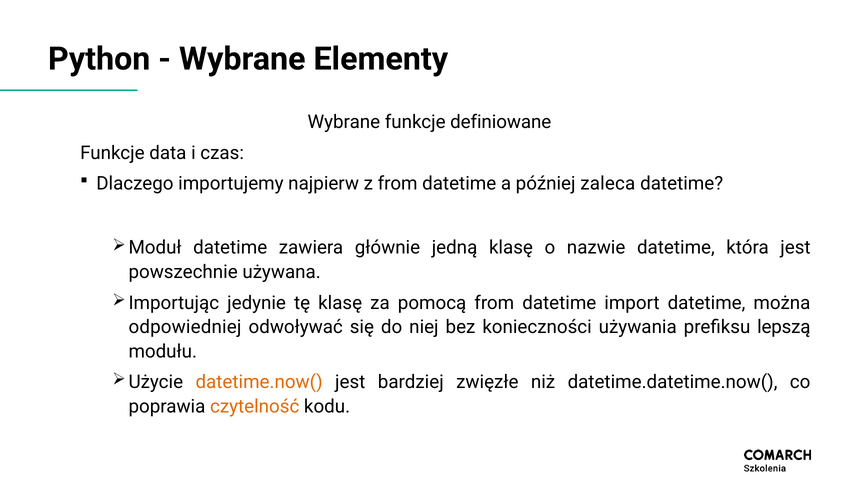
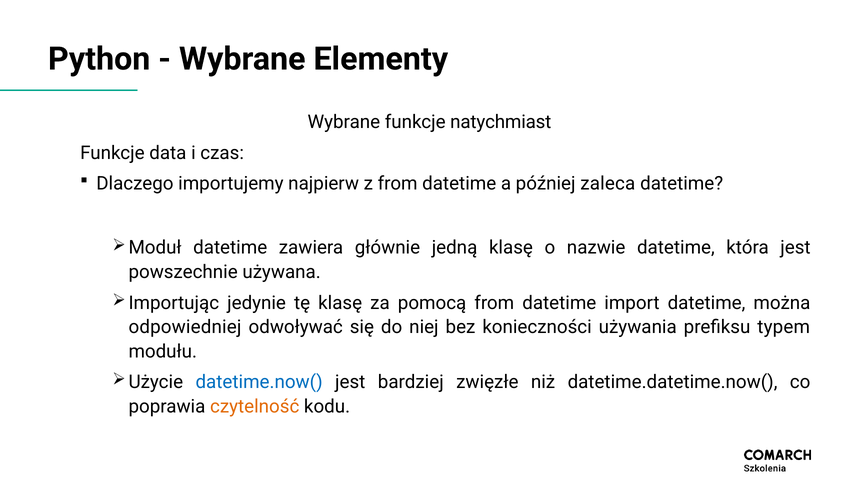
definiowane: definiowane -> natychmiast
lepszą: lepszą -> typem
datetime.now( colour: orange -> blue
